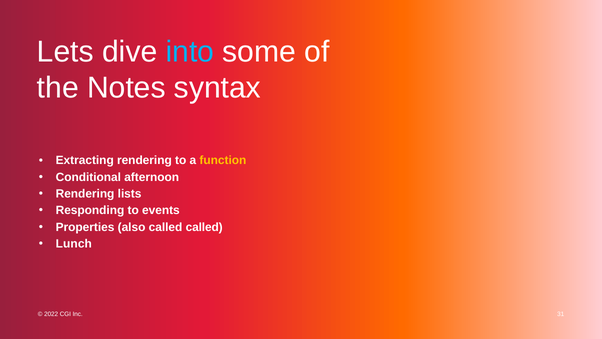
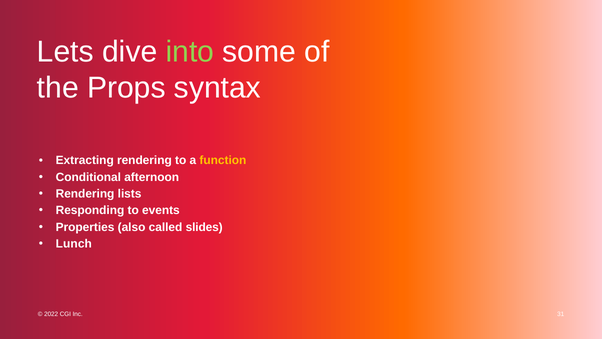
into colour: light blue -> light green
Notes: Notes -> Props
called called: called -> slides
